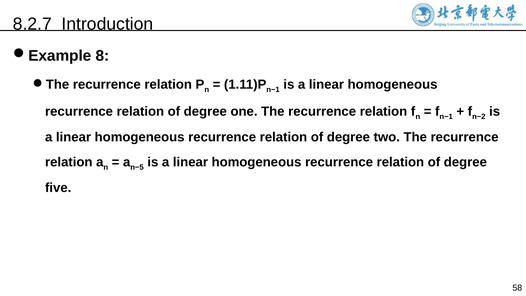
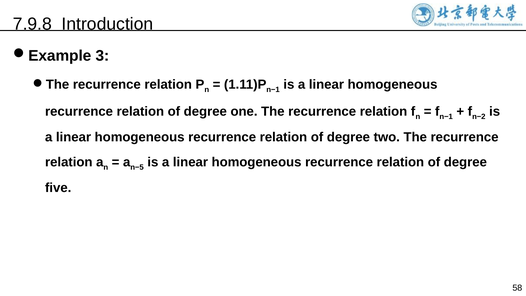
8.2.7: 8.2.7 -> 7.9.8
8: 8 -> 3
